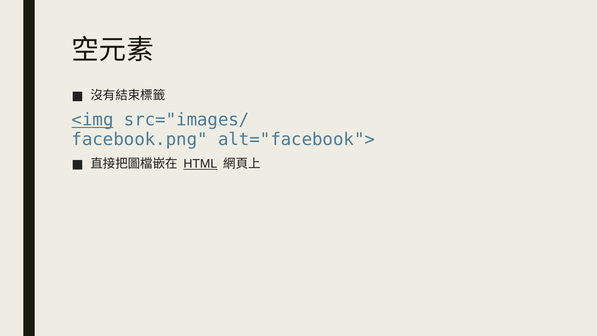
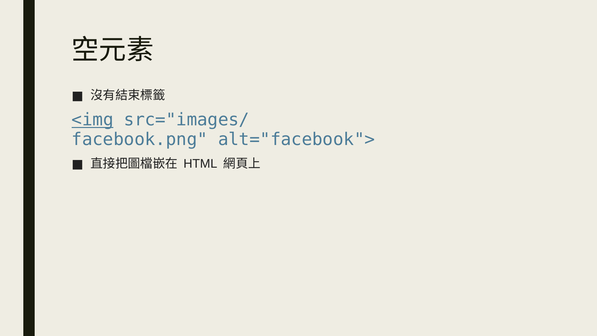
HTML underline: present -> none
